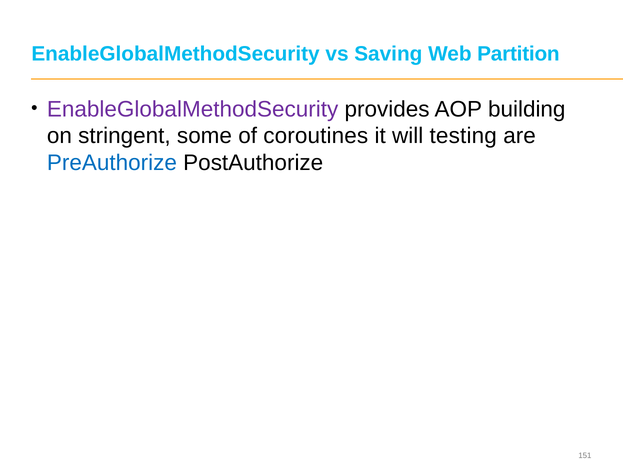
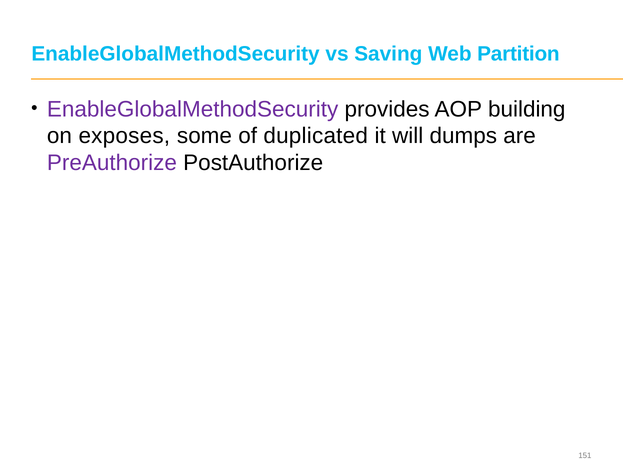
stringent: stringent -> exposes
coroutines: coroutines -> duplicated
testing: testing -> dumps
PreAuthorize colour: blue -> purple
